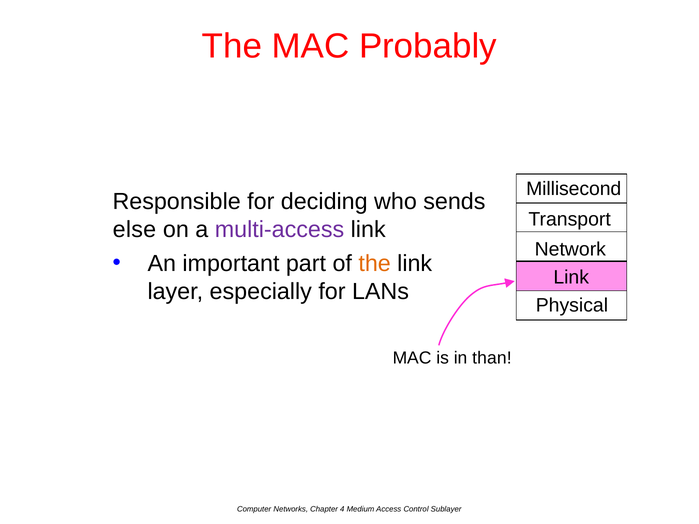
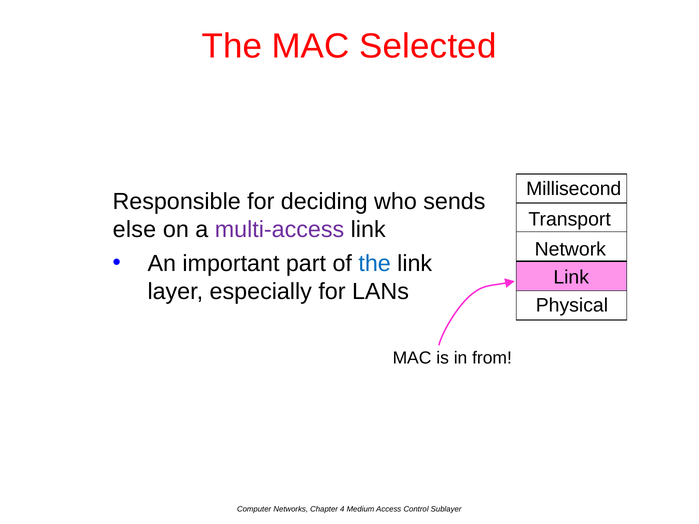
Probably: Probably -> Selected
the at (375, 264) colour: orange -> blue
than: than -> from
